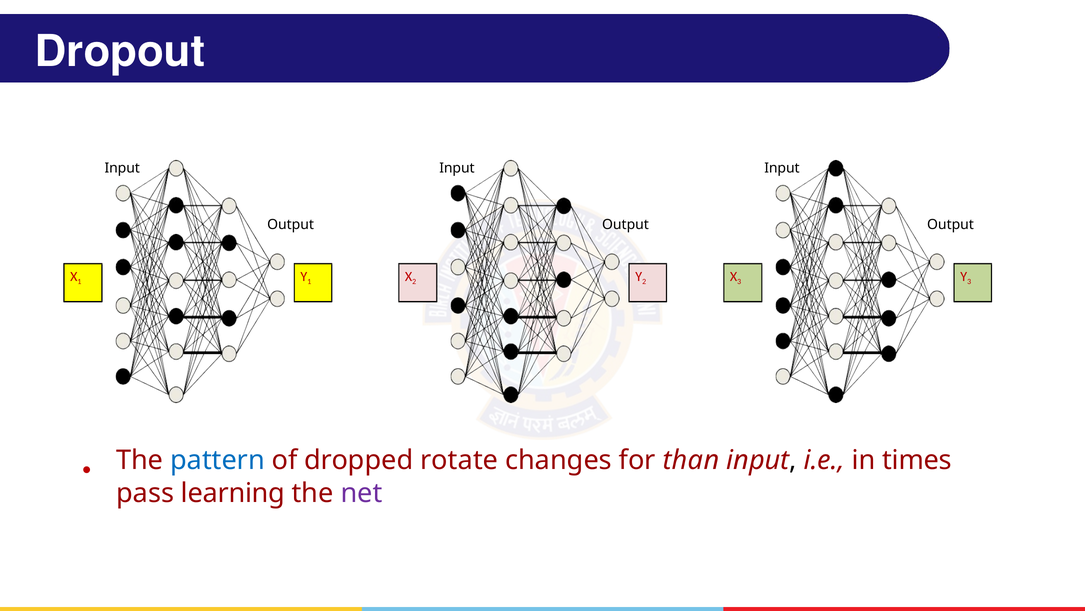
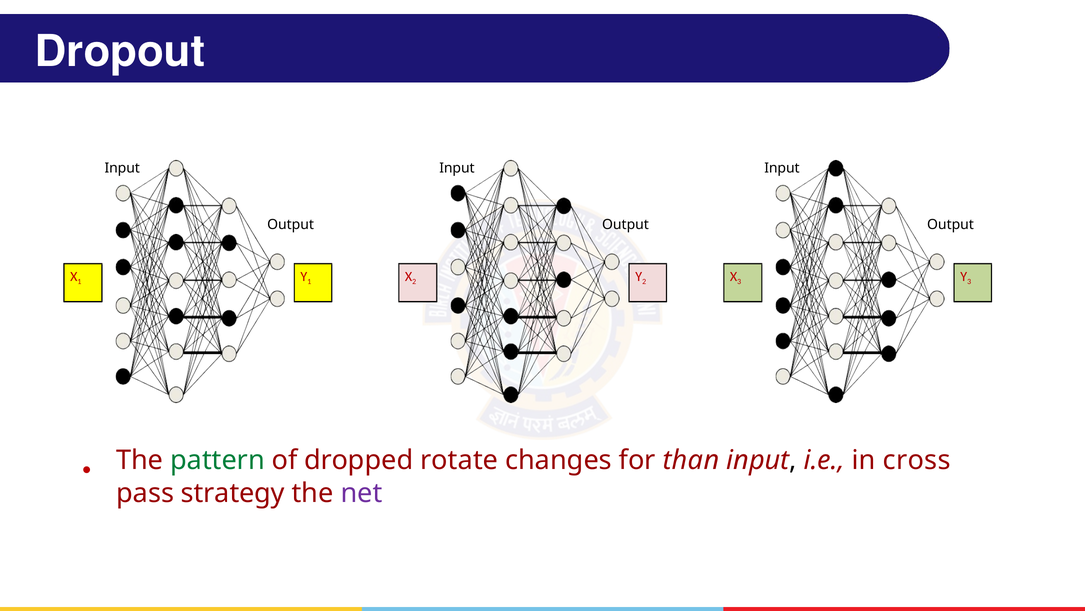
pattern colour: blue -> green
times: times -> cross
learning: learning -> strategy
